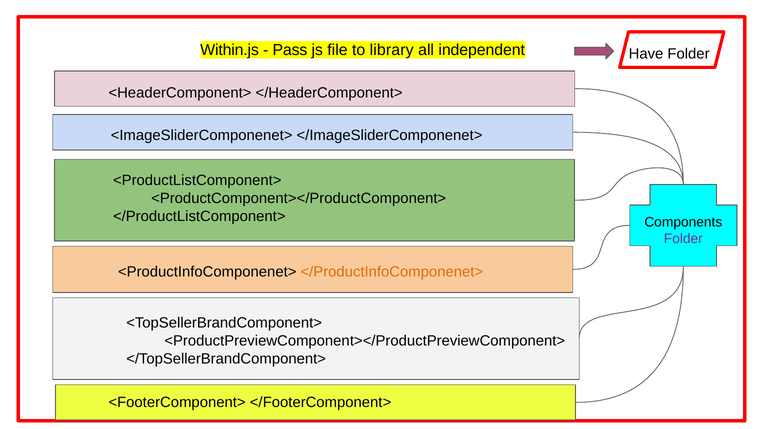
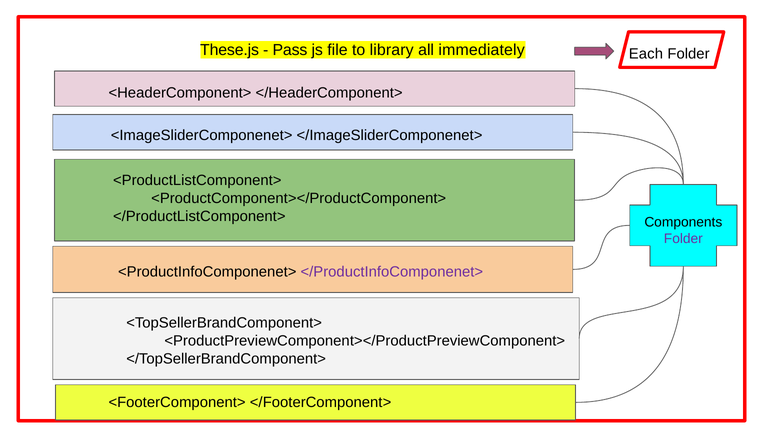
Within.js: Within.js -> These.js
independent: independent -> immediately
Have: Have -> Each
</ProductInfoComponenet> colour: orange -> purple
